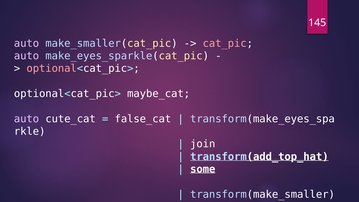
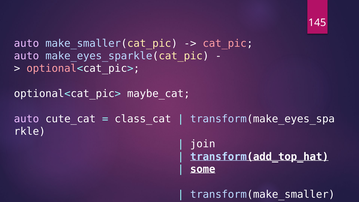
false_cat: false_cat -> class_cat
